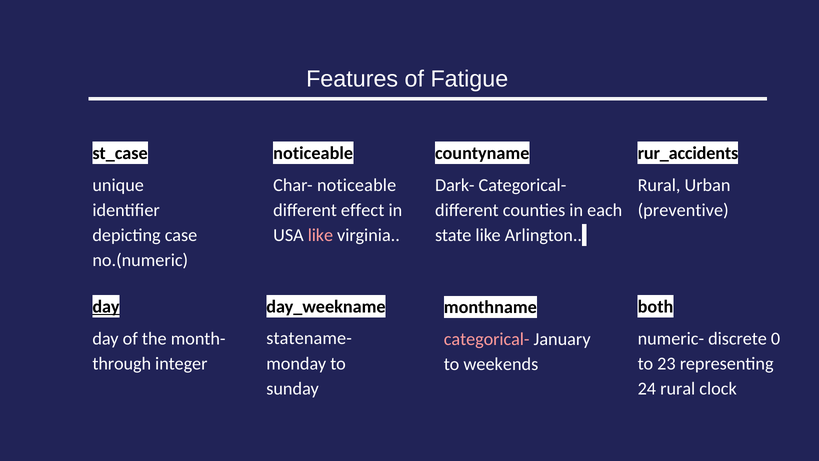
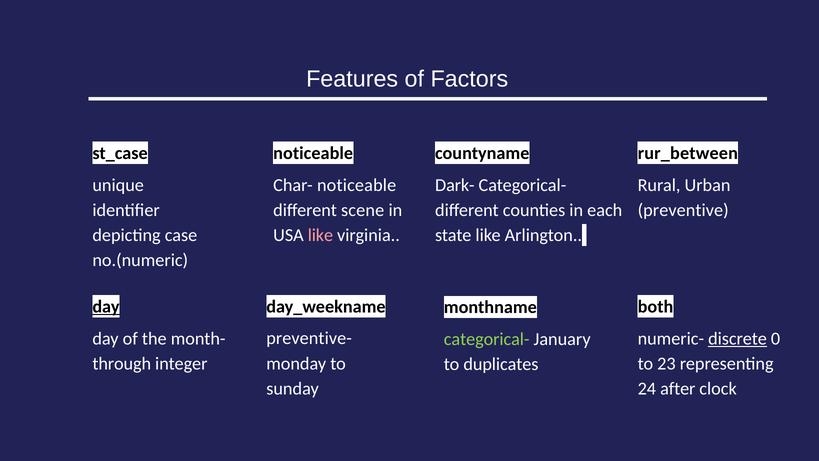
Fatigue: Fatigue -> Factors
rur_accidents: rur_accidents -> rur_between
effect: effect -> scene
statename-: statename- -> preventive-
discrete underline: none -> present
categorical- at (487, 339) colour: pink -> light green
weekends: weekends -> duplicates
24 rural: rural -> after
